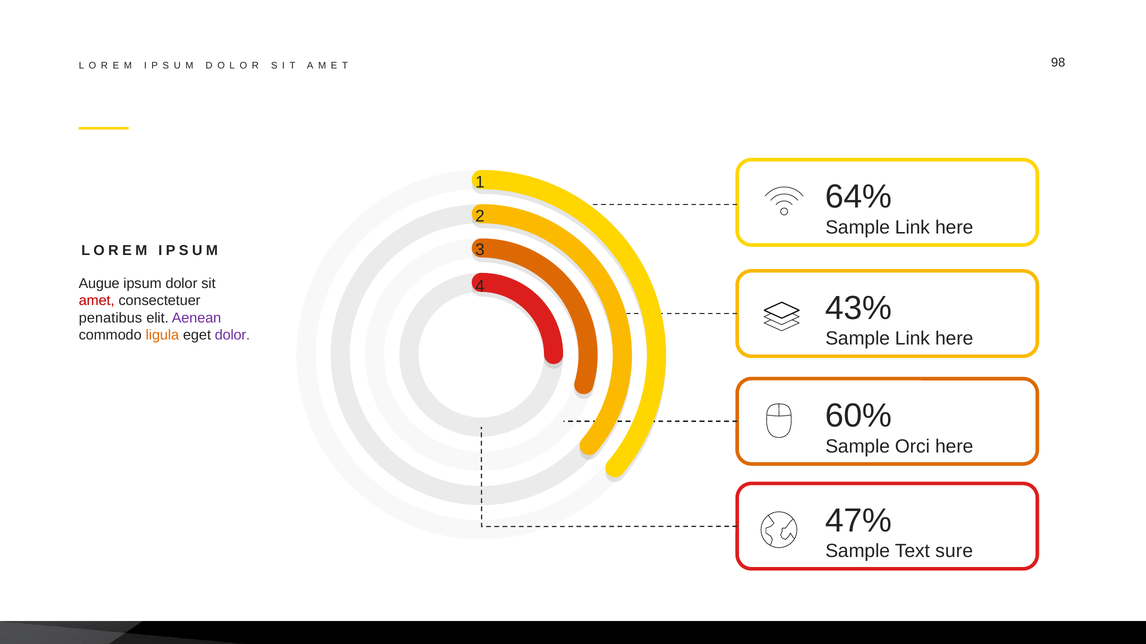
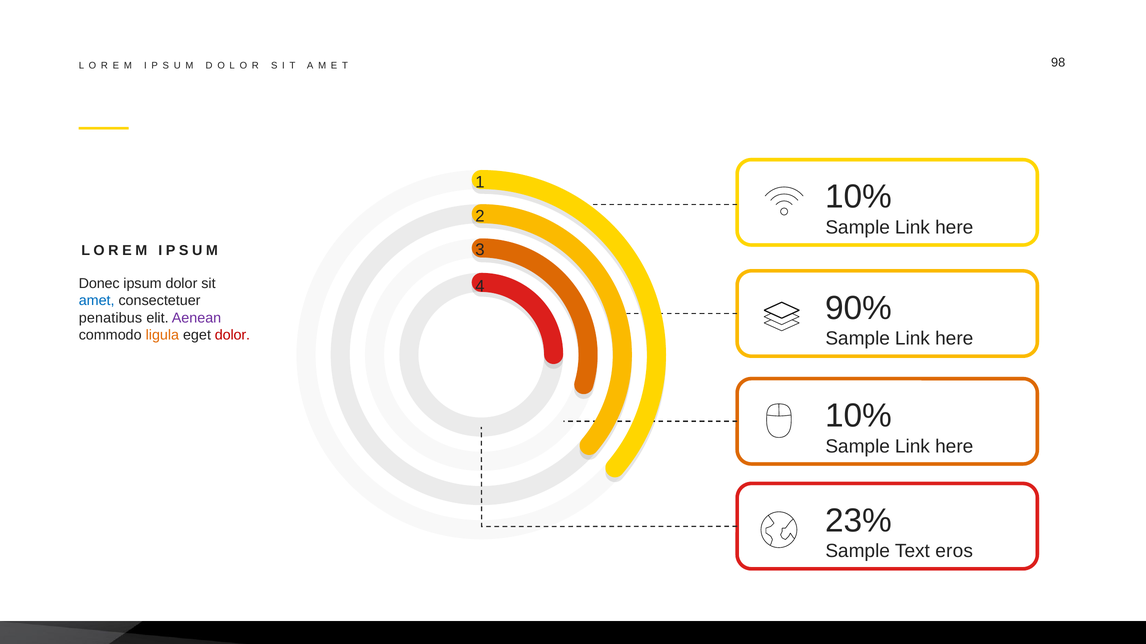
64% at (859, 197): 64% -> 10%
Augue: Augue -> Donec
43%: 43% -> 90%
amet colour: red -> blue
dolor at (232, 335) colour: purple -> red
60% at (859, 416): 60% -> 10%
Orci at (912, 447): Orci -> Link
47%: 47% -> 23%
sure: sure -> eros
